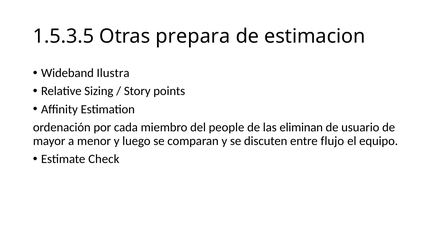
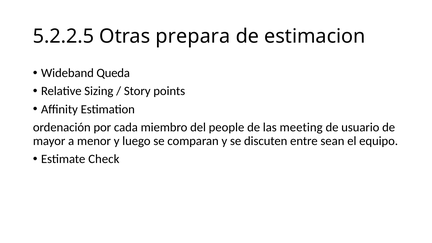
1.5.3.5: 1.5.3.5 -> 5.2.2.5
Ilustra: Ilustra -> Queda
eliminan: eliminan -> meeting
flujo: flujo -> sean
